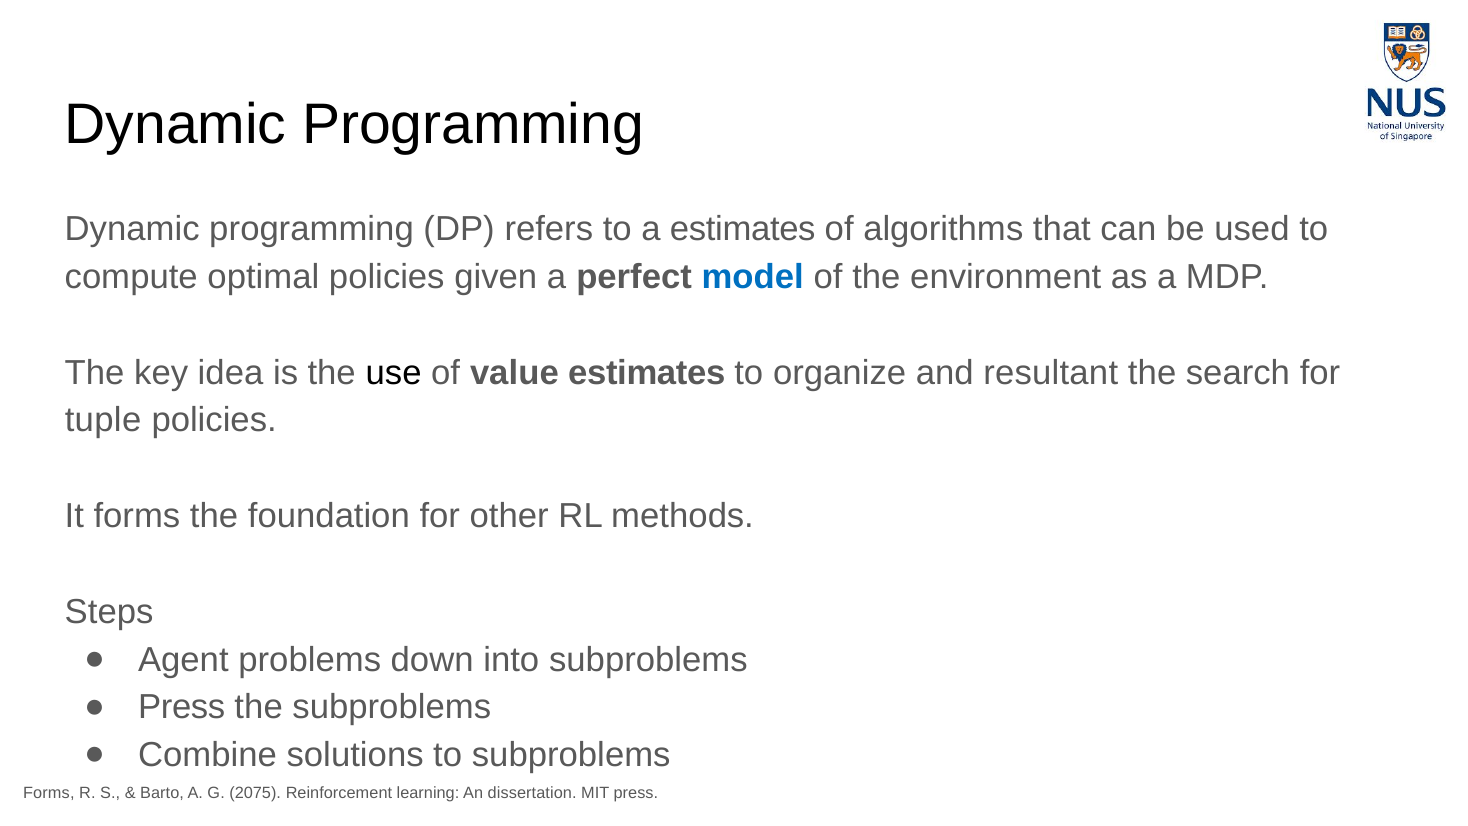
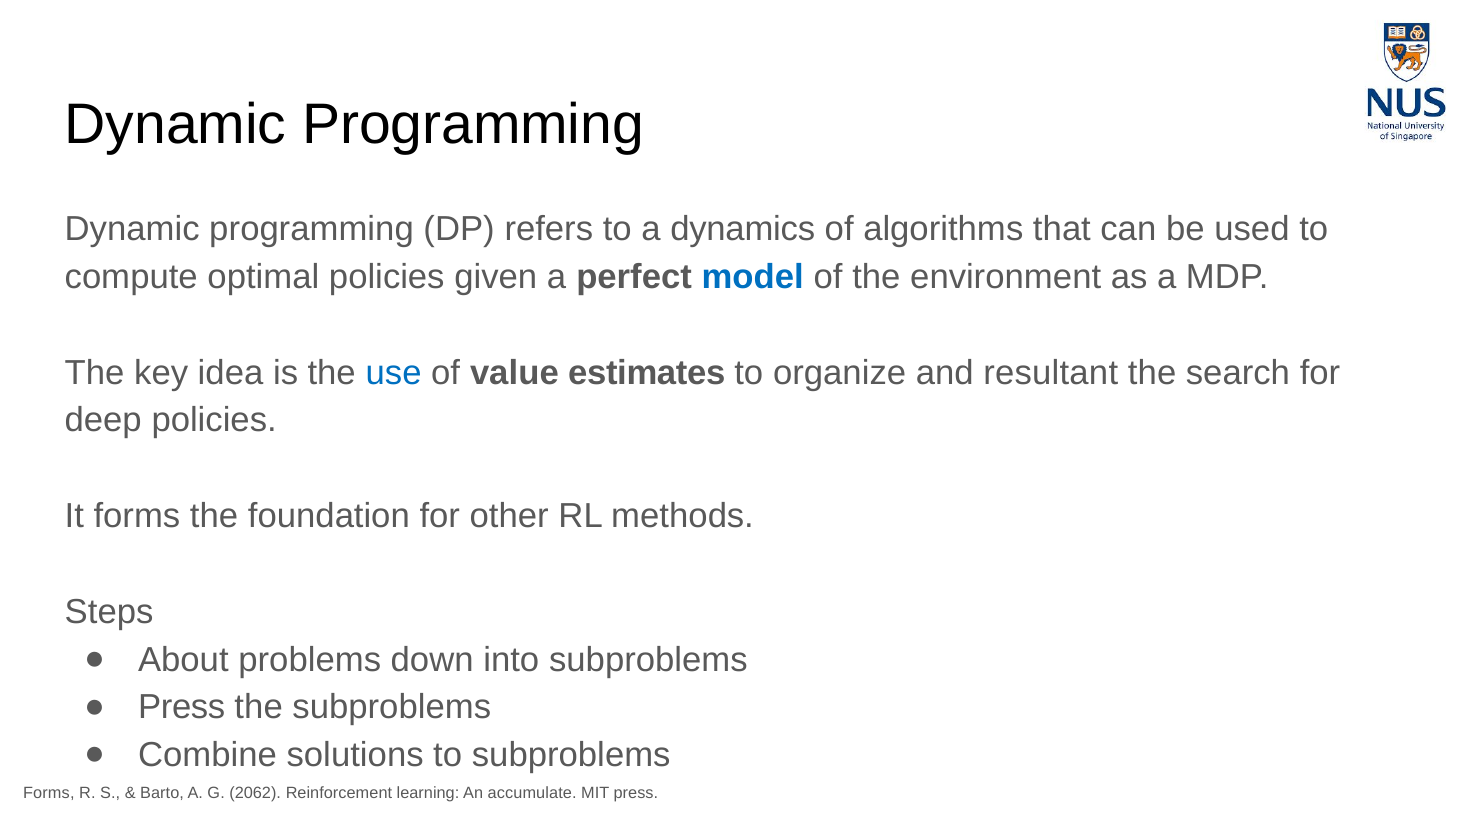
a estimates: estimates -> dynamics
use colour: black -> blue
tuple: tuple -> deep
Agent: Agent -> About
2075: 2075 -> 2062
dissertation: dissertation -> accumulate
